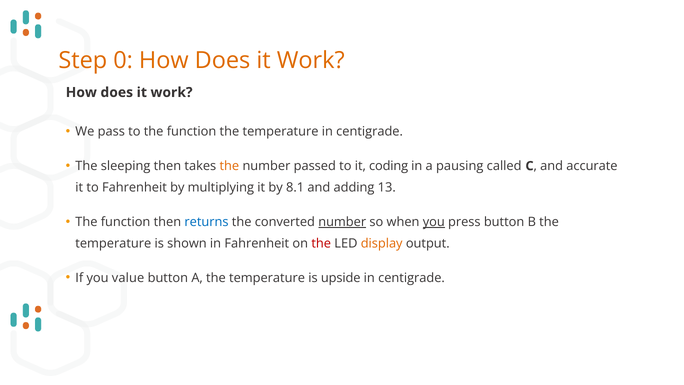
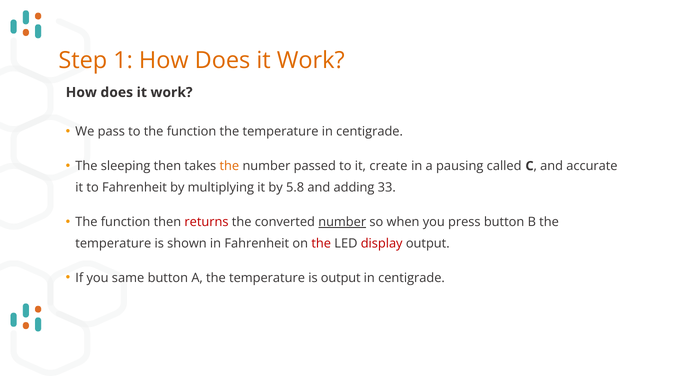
0: 0 -> 1
coding: coding -> create
8.1: 8.1 -> 5.8
13: 13 -> 33
returns colour: blue -> red
you at (434, 222) underline: present -> none
display colour: orange -> red
value: value -> same
is upside: upside -> output
